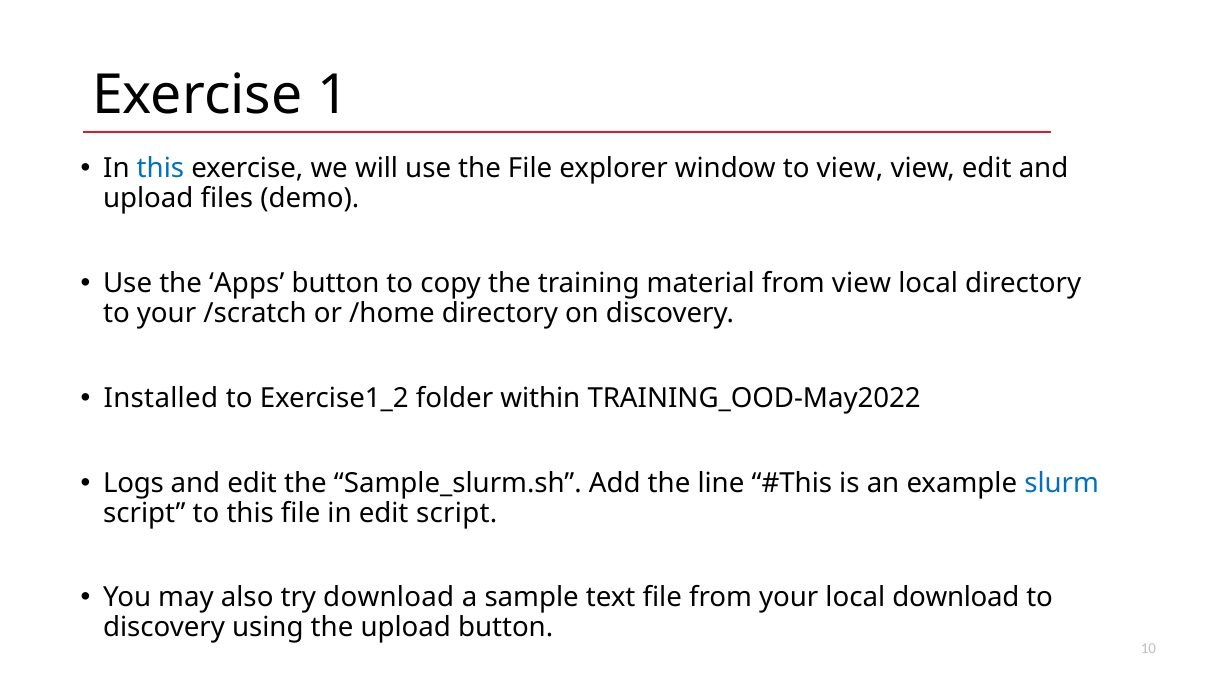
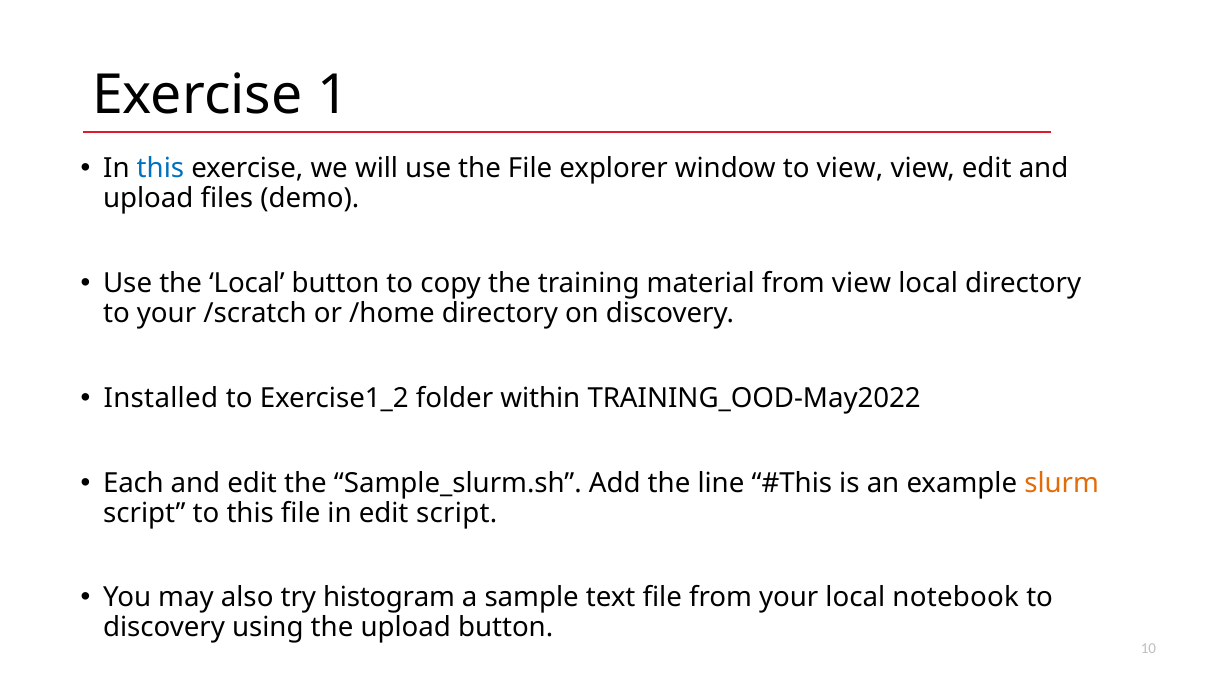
the Apps: Apps -> Local
Logs: Logs -> Each
slurm colour: blue -> orange
try download: download -> histogram
local download: download -> notebook
